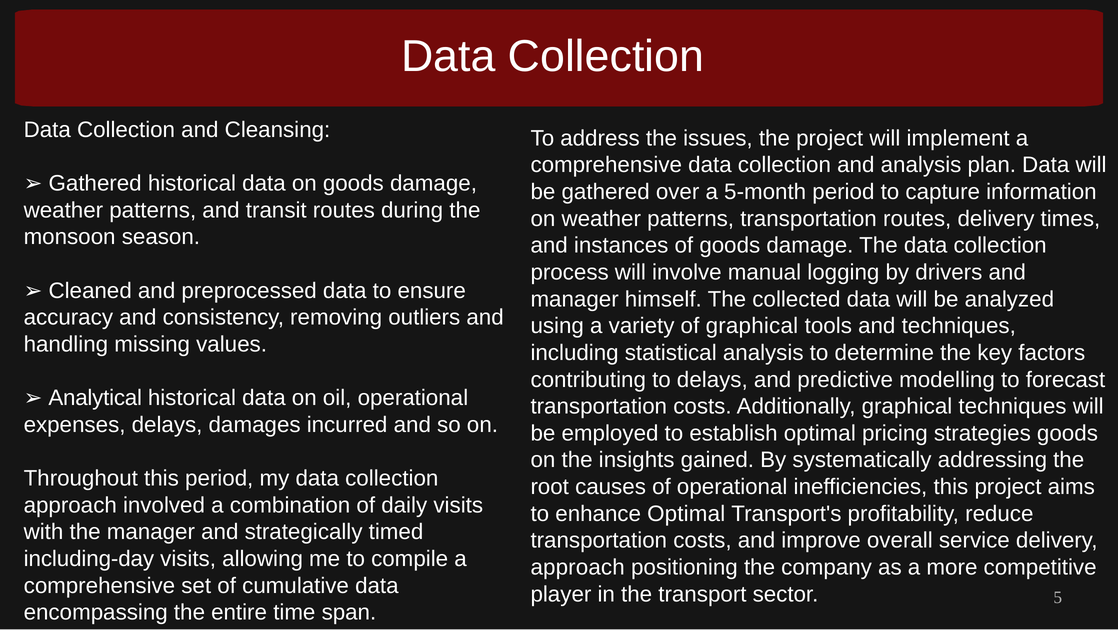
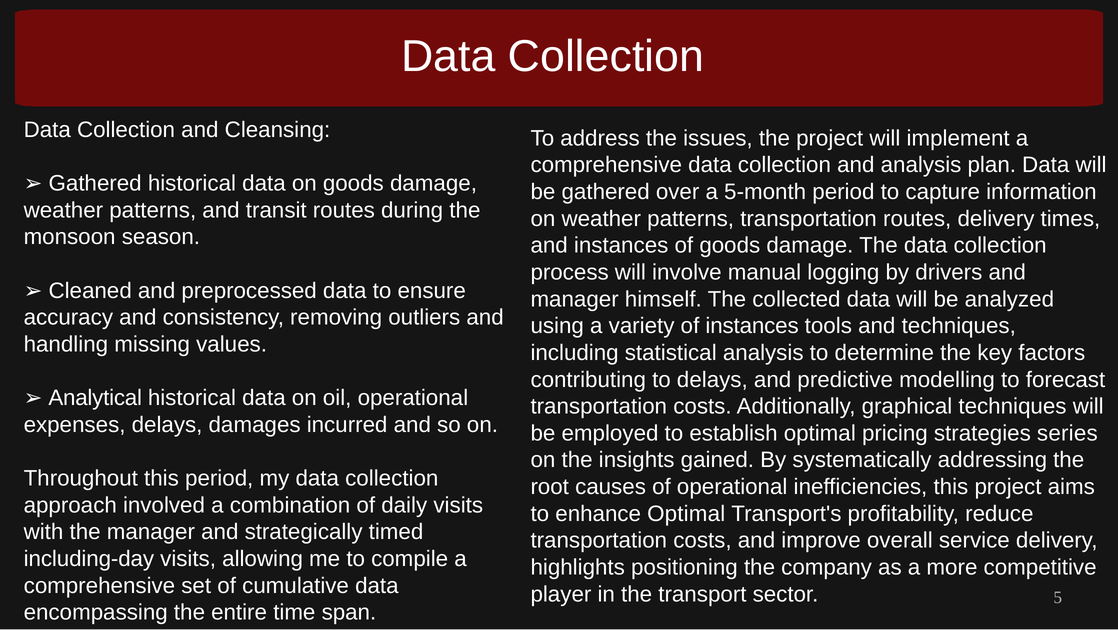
of graphical: graphical -> instances
strategies goods: goods -> series
approach at (578, 568): approach -> highlights
